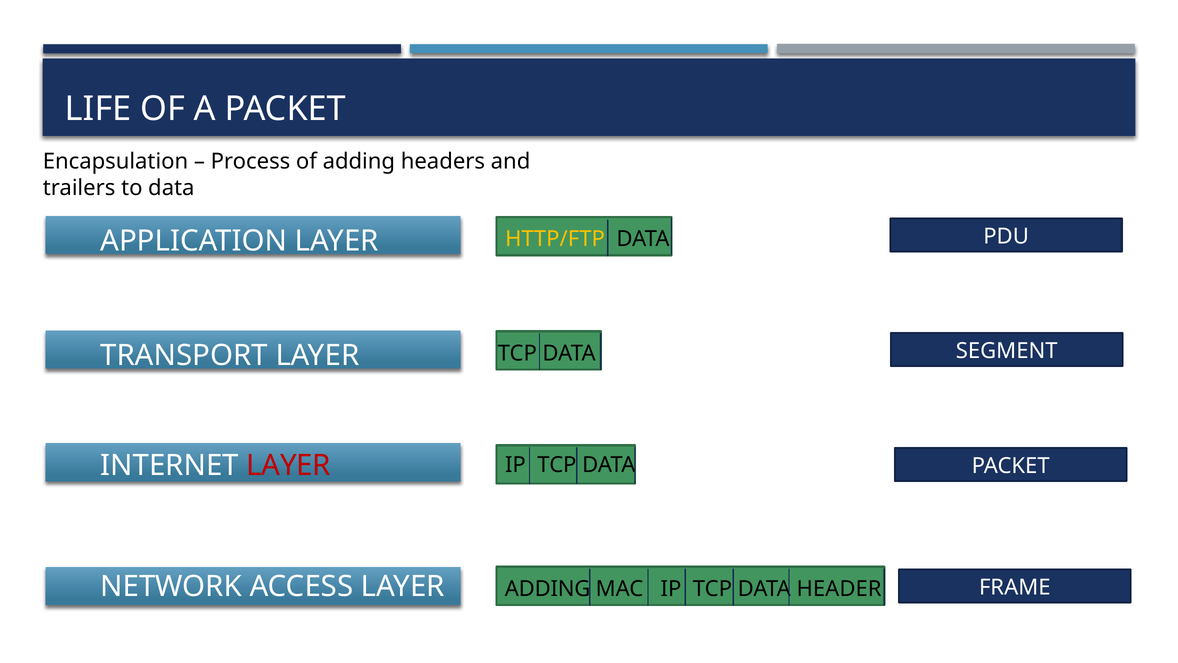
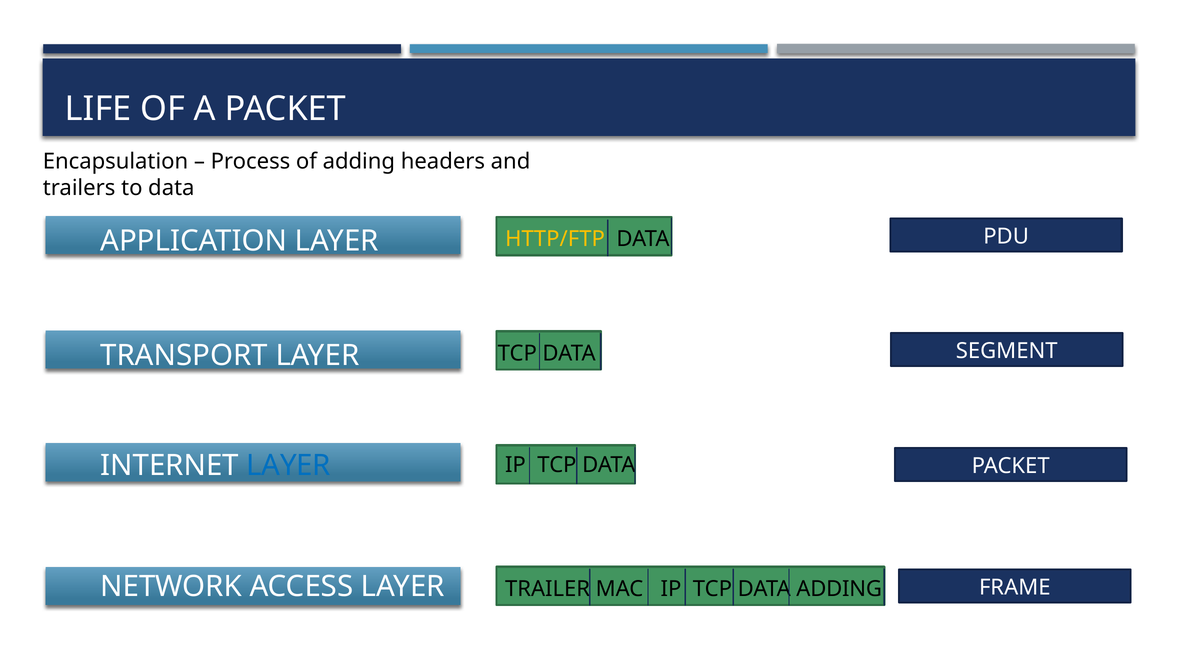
LAYER at (289, 465) colour: red -> blue
ADDING at (548, 589): ADDING -> TRAILER
DATA HEADER: HEADER -> ADDING
